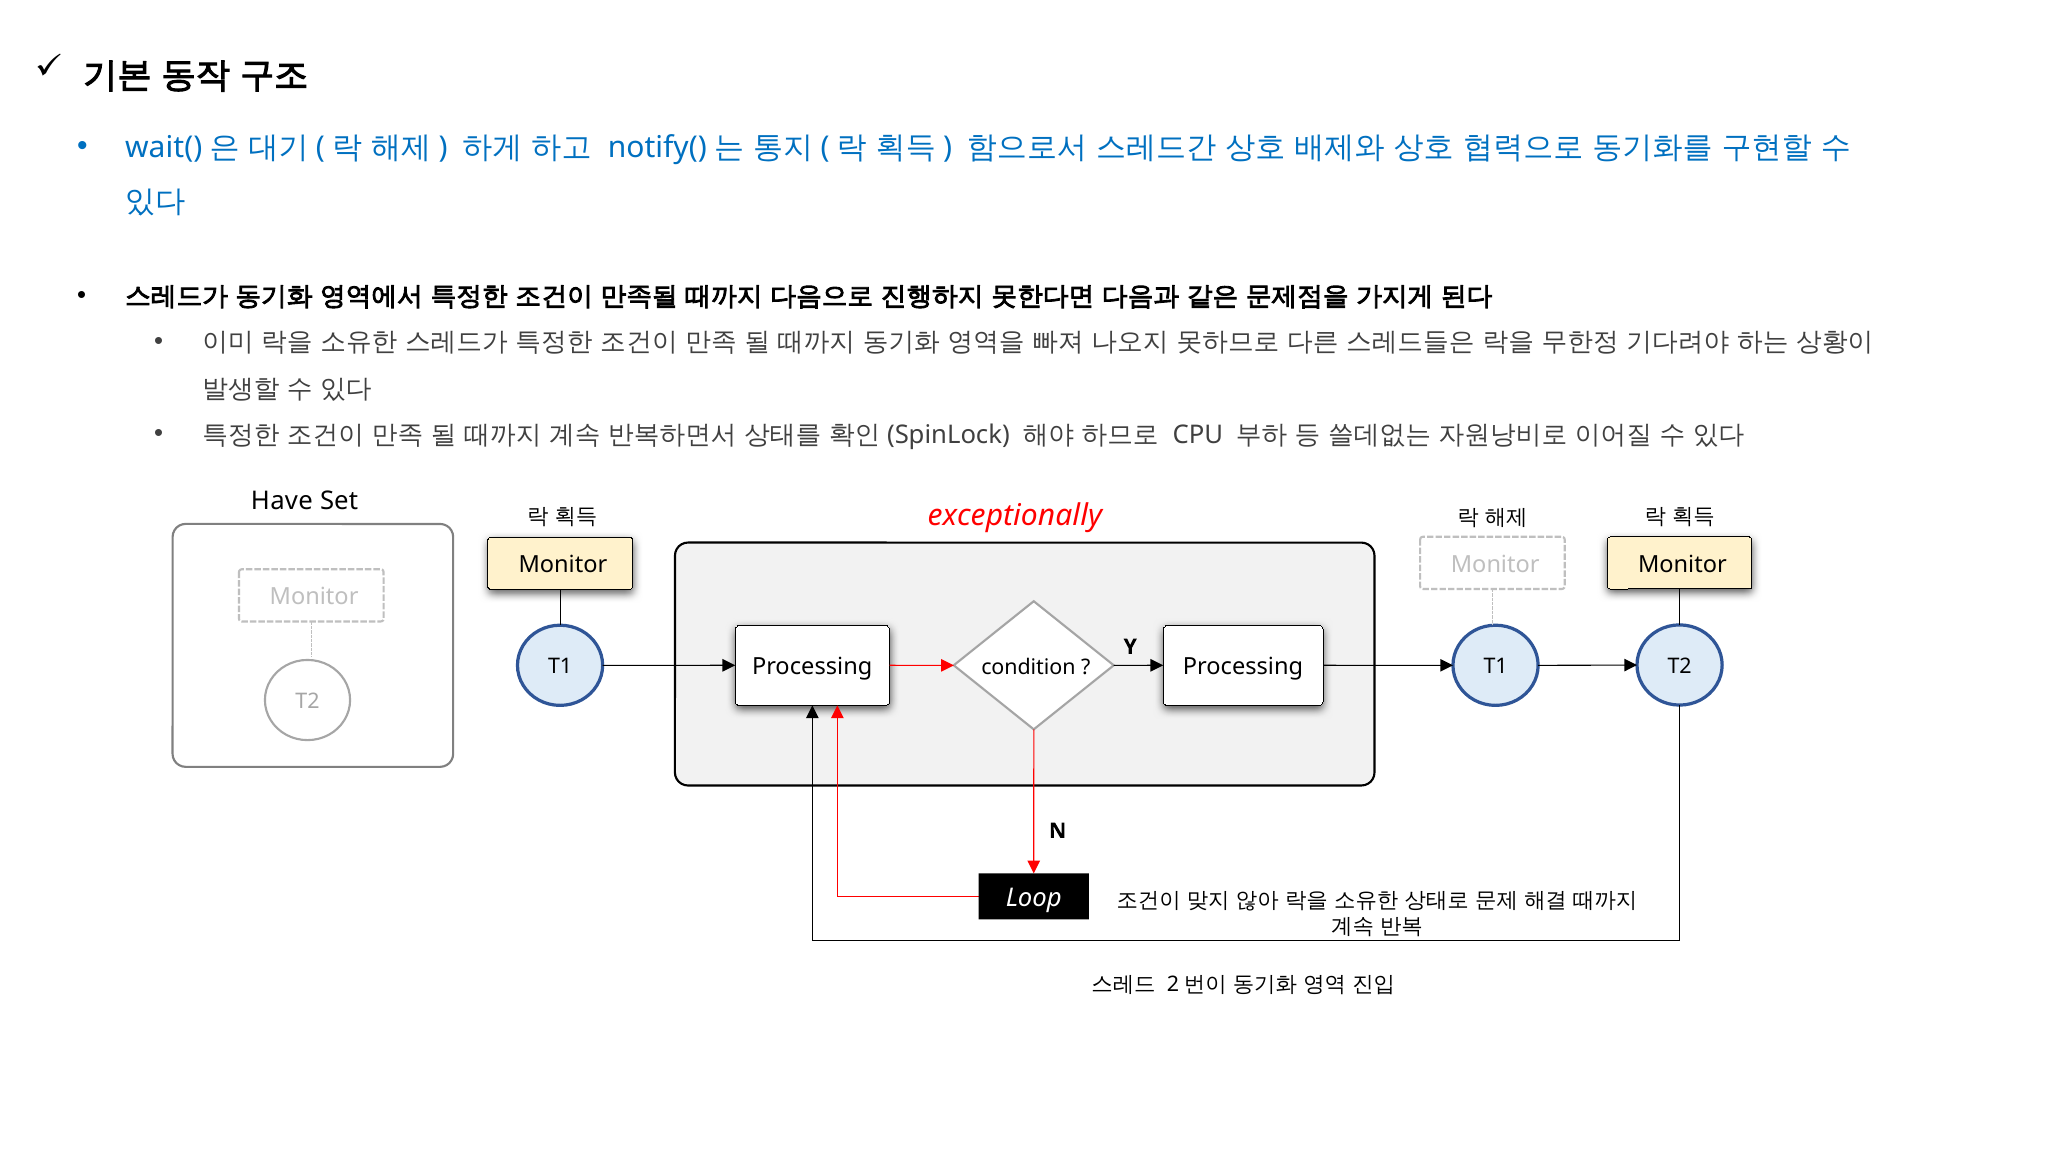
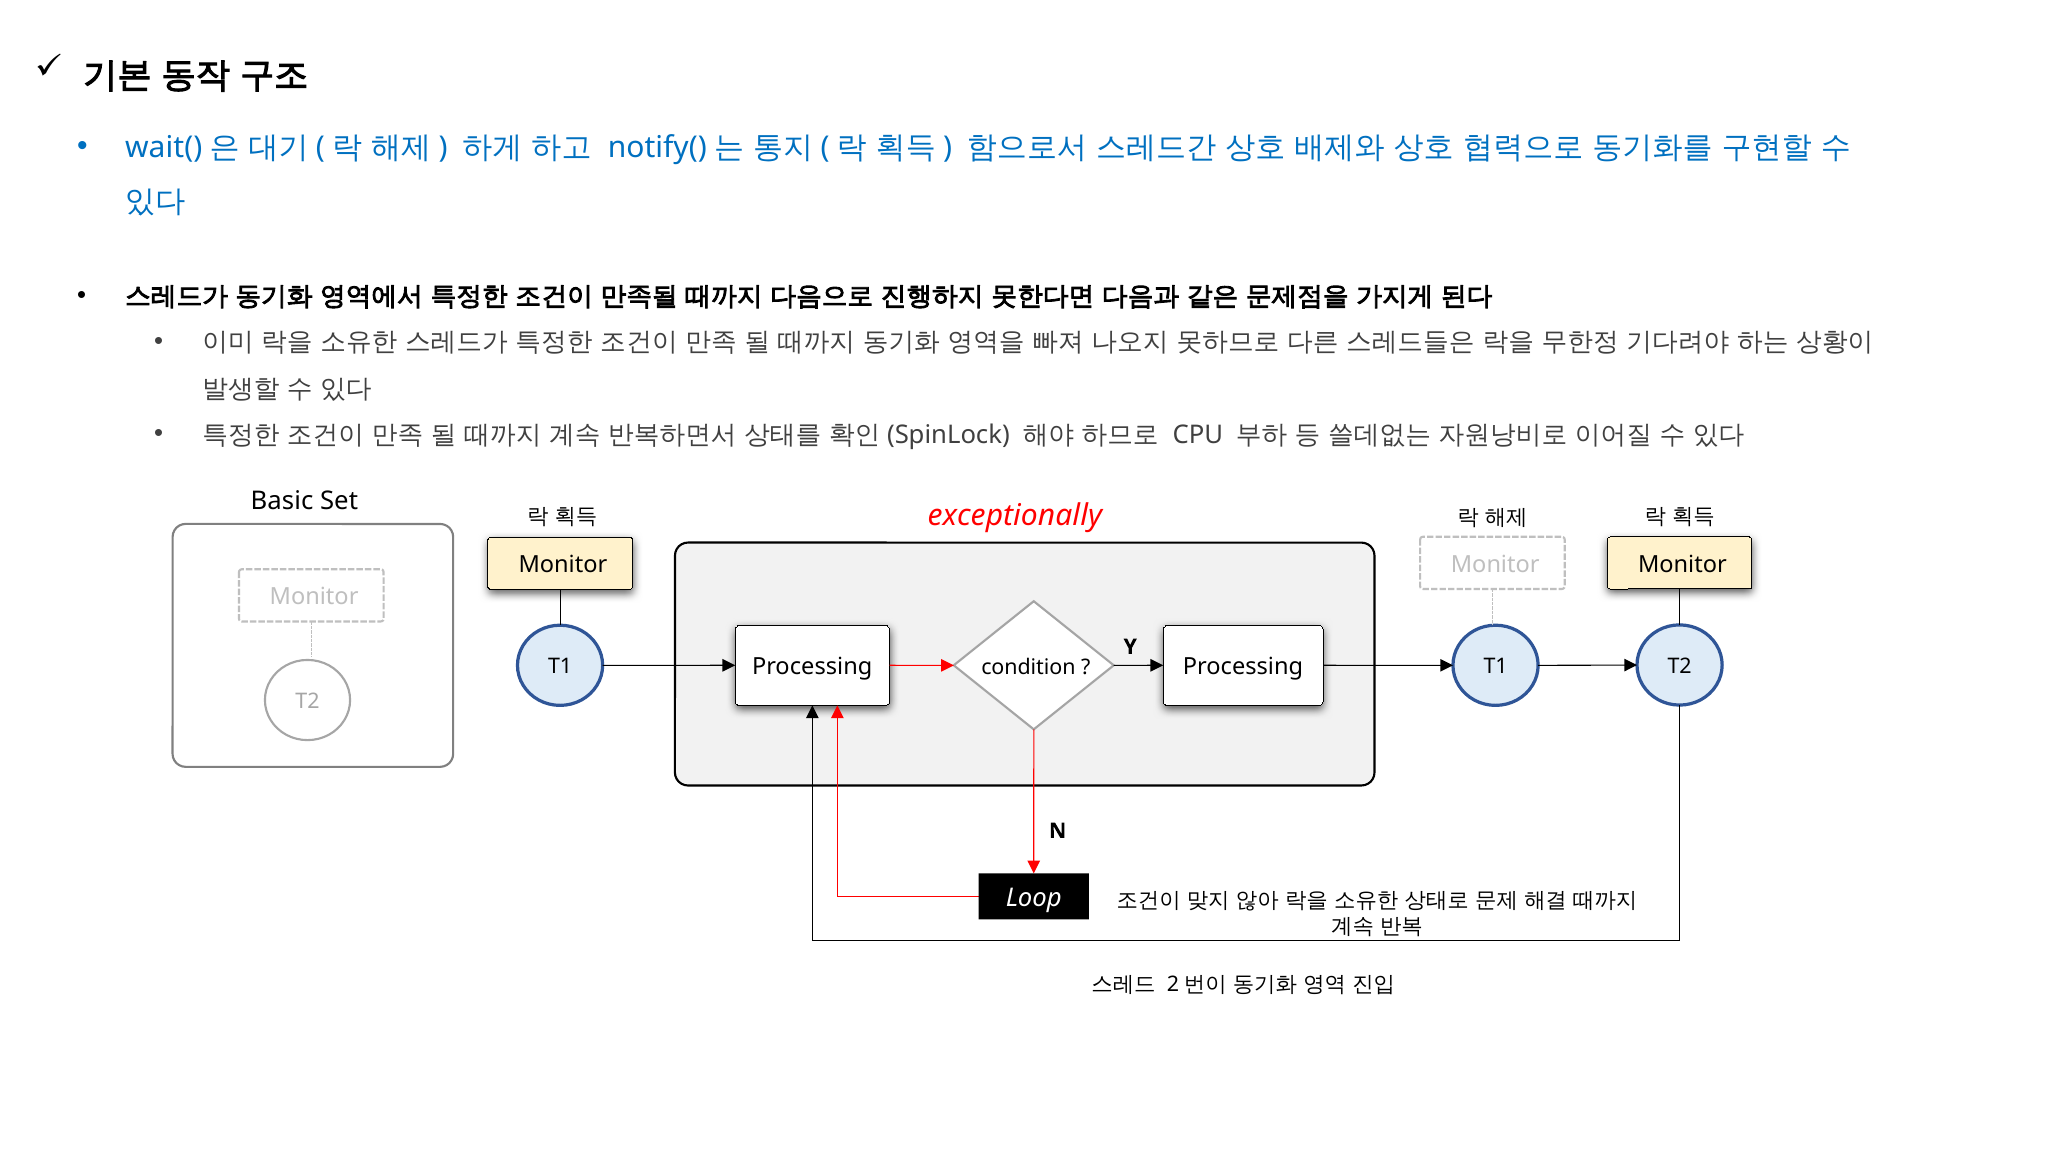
Have: Have -> Basic
